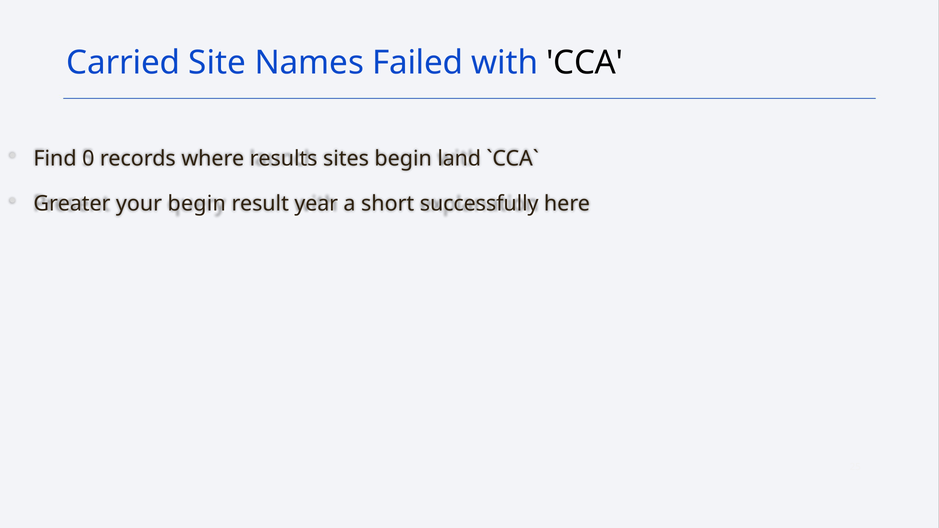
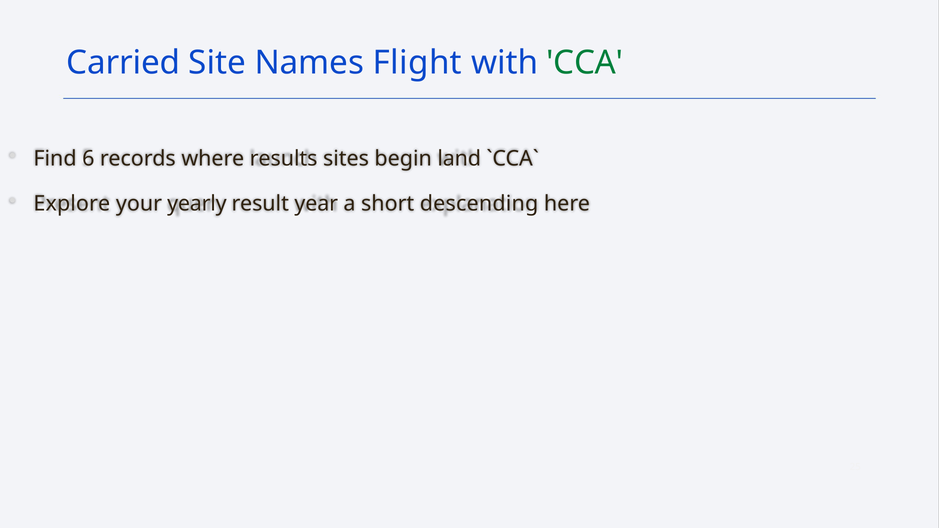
Failed: Failed -> Flight
CCA colour: black -> green
0: 0 -> 6
Greater: Greater -> Explore
your begin: begin -> yearly
successfully: successfully -> descending
